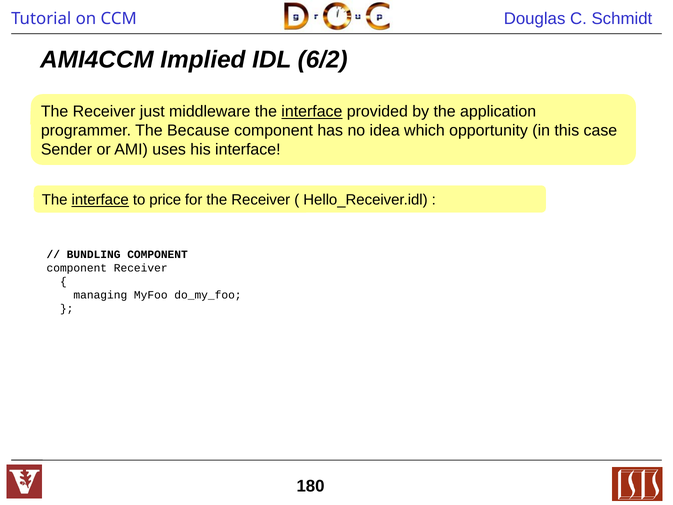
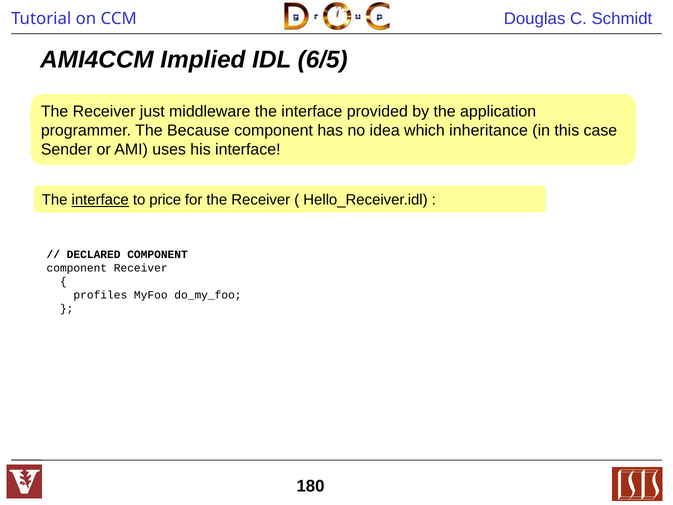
6/2: 6/2 -> 6/5
interface at (312, 111) underline: present -> none
opportunity: opportunity -> inheritance
BUNDLING: BUNDLING -> DECLARED
managing: managing -> profiles
